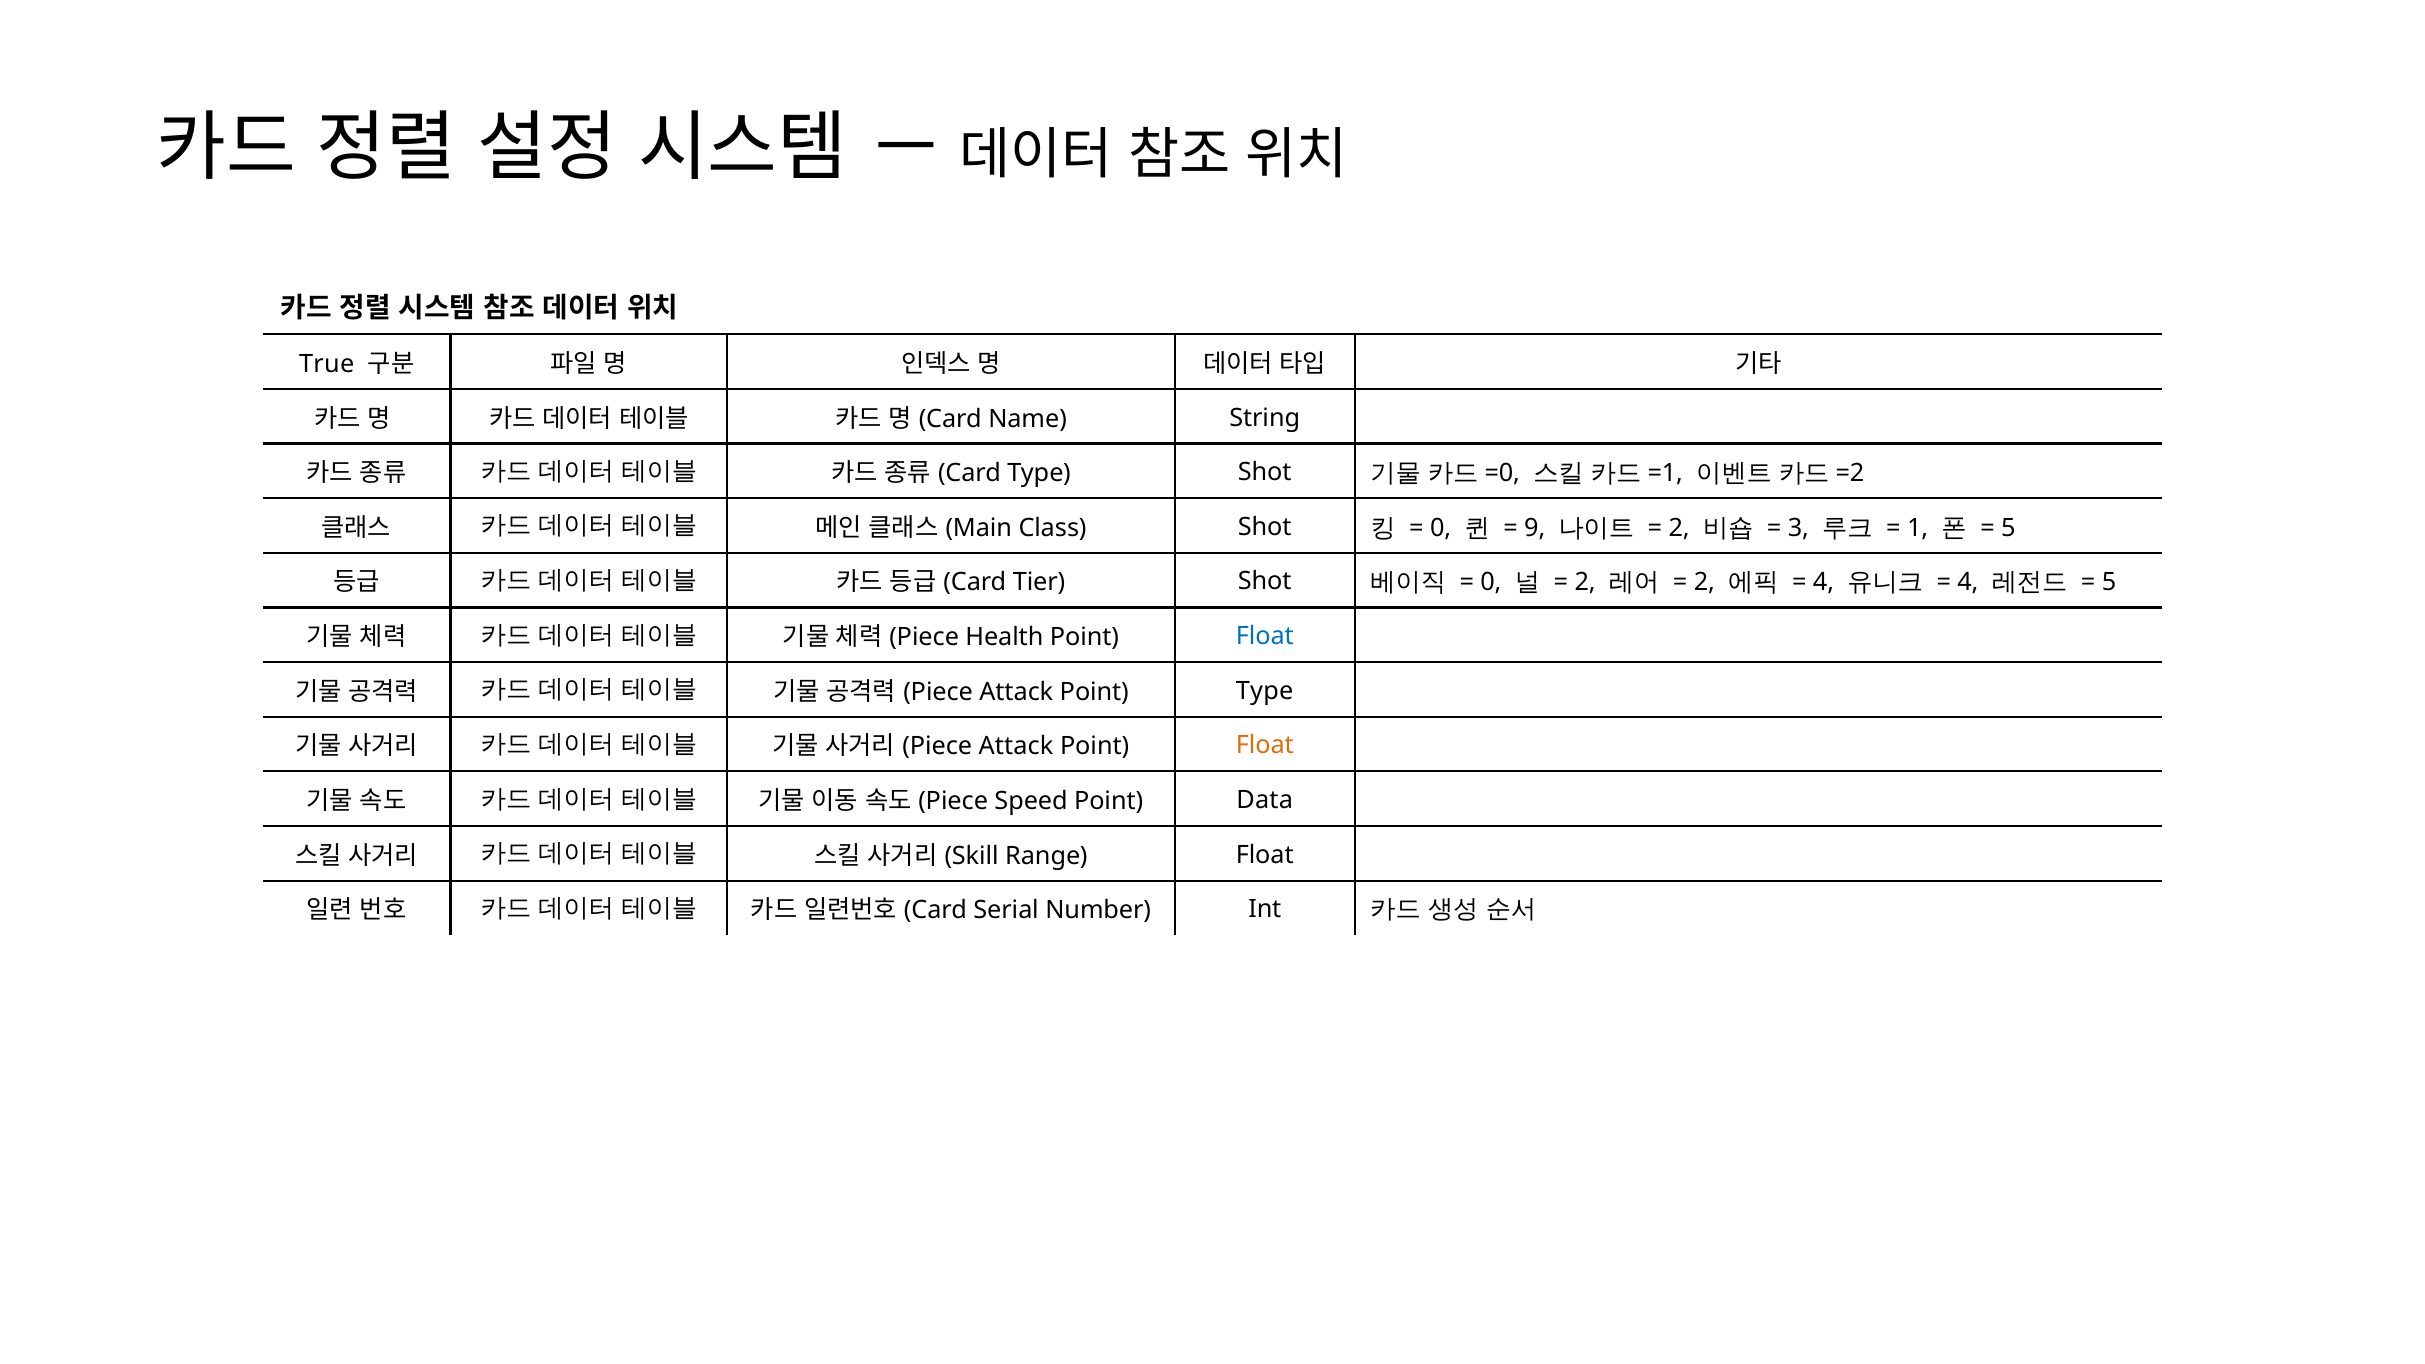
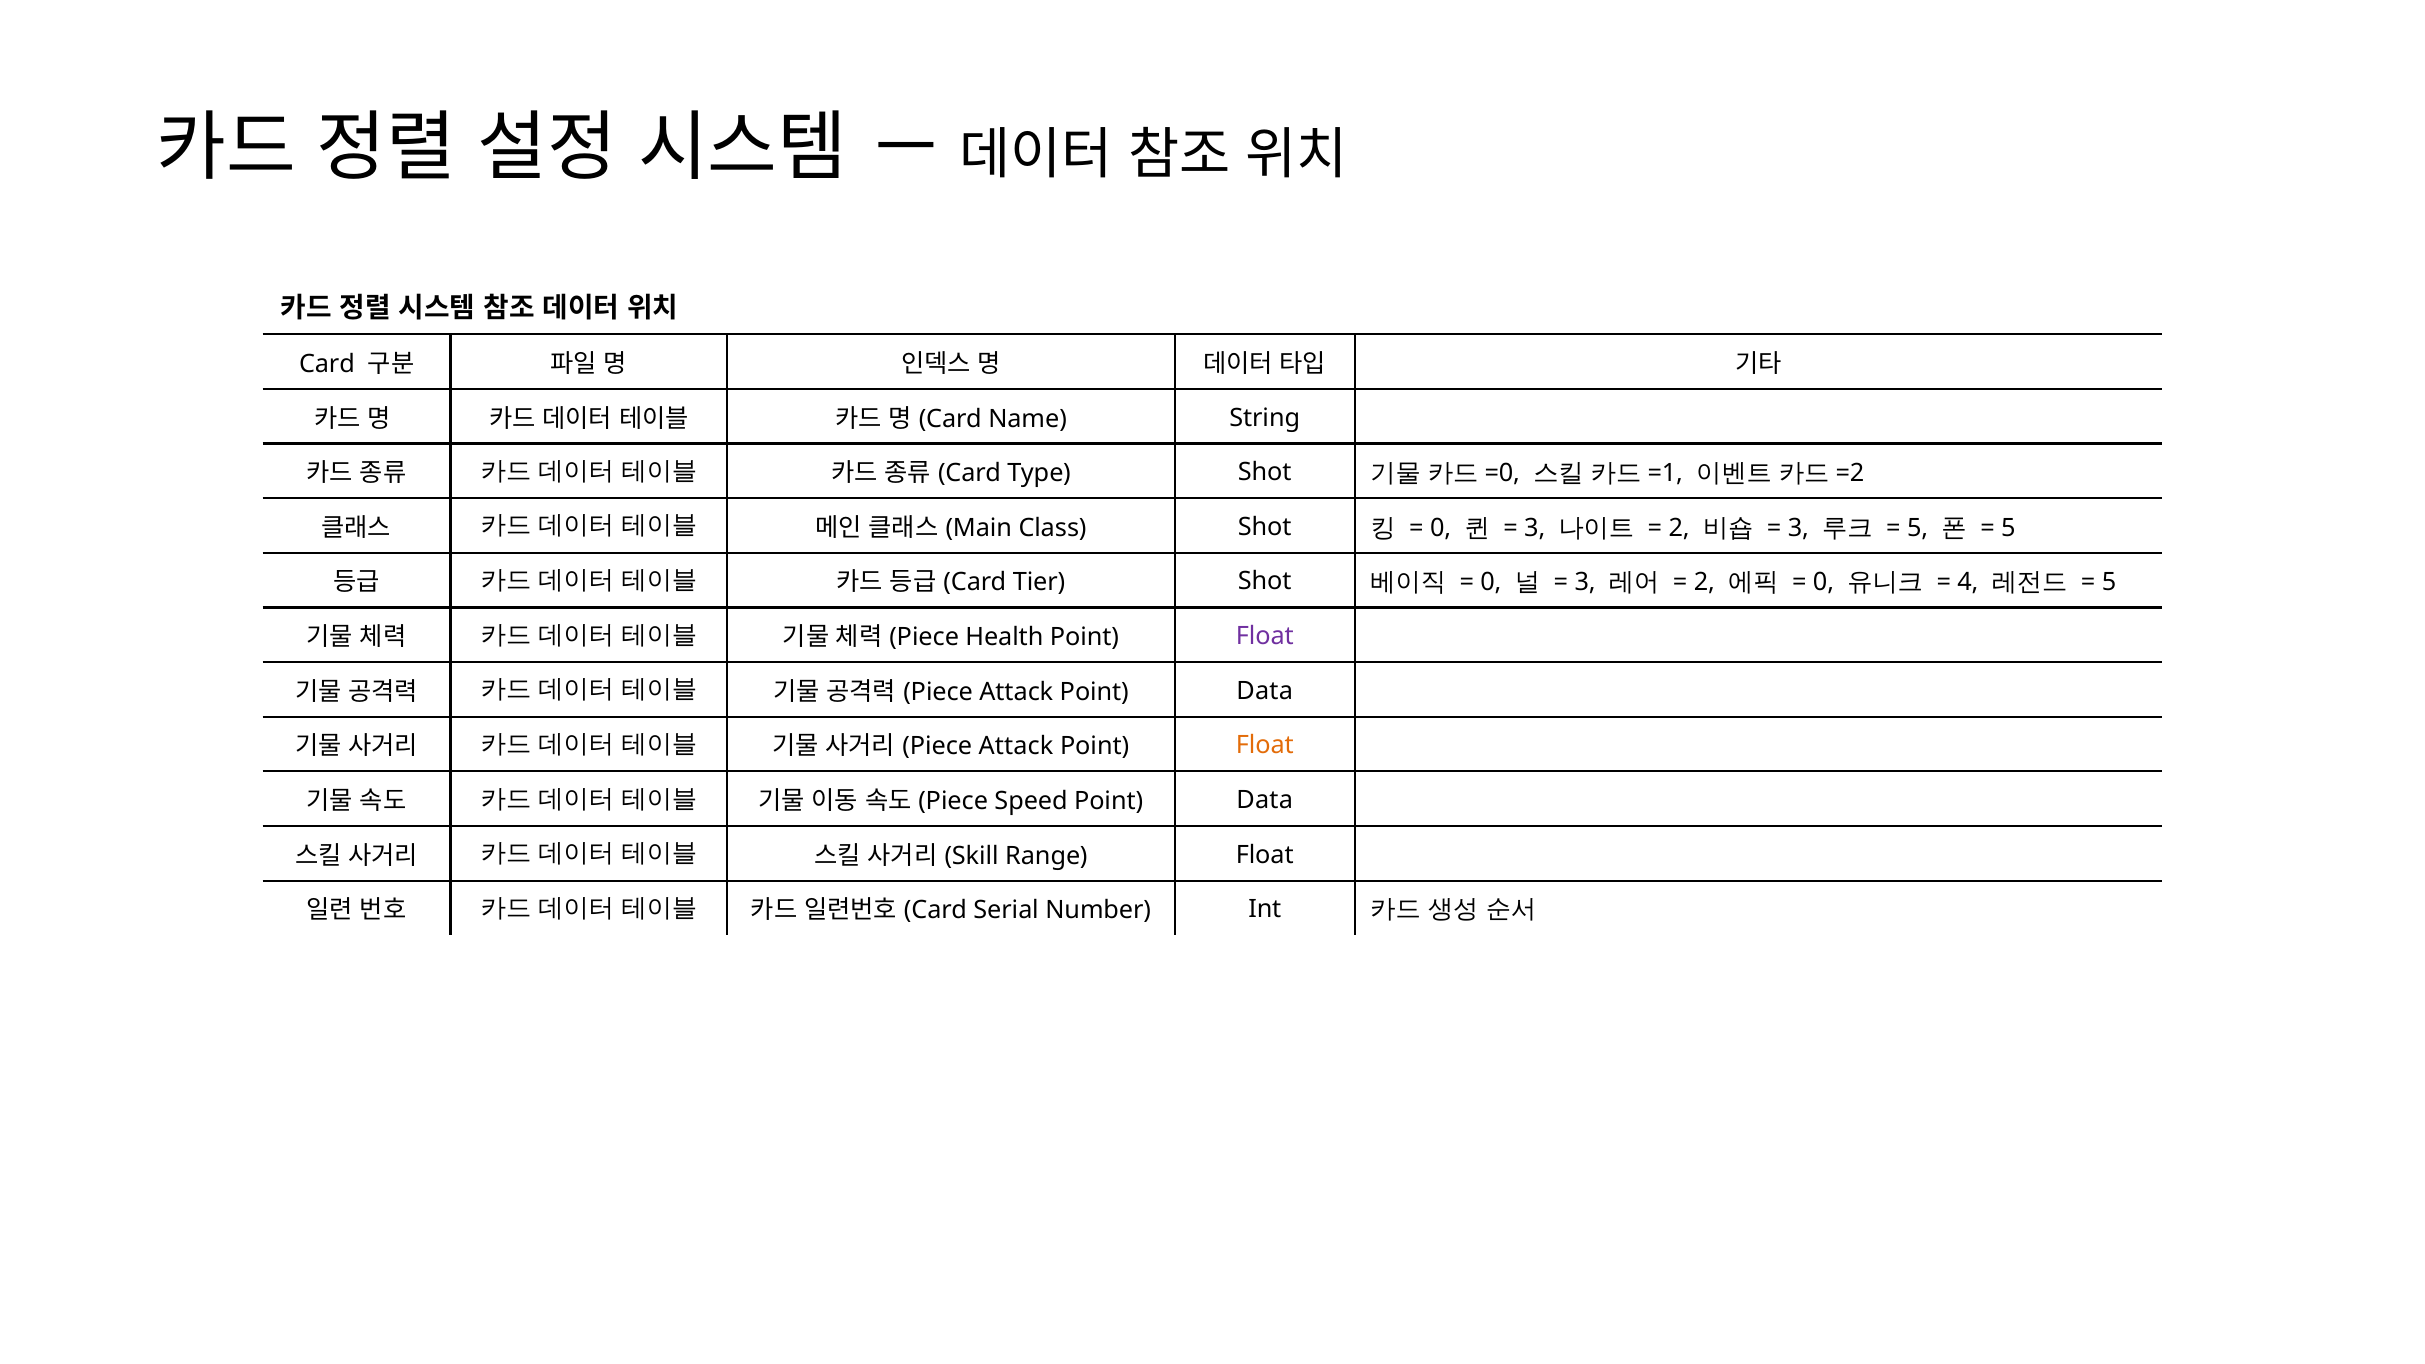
True at (327, 364): True -> Card
9 at (1535, 528): 9 -> 3
1 at (1918, 528): 1 -> 5
2 at (1585, 582): 2 -> 3
4 at (1824, 582): 4 -> 0
Float at (1265, 636) colour: blue -> purple
Attack Point Type: Type -> Data
